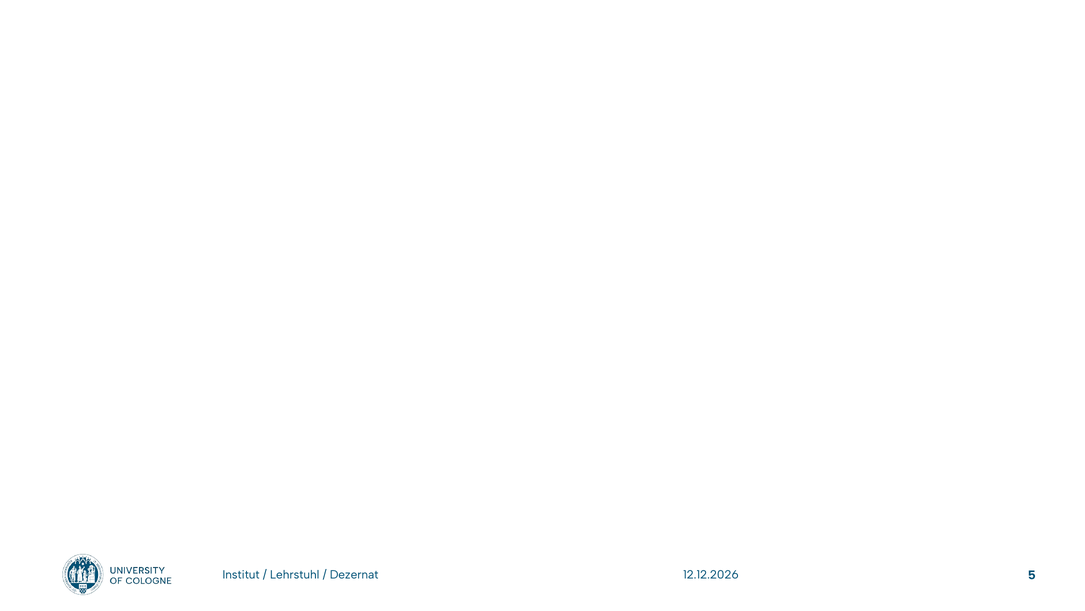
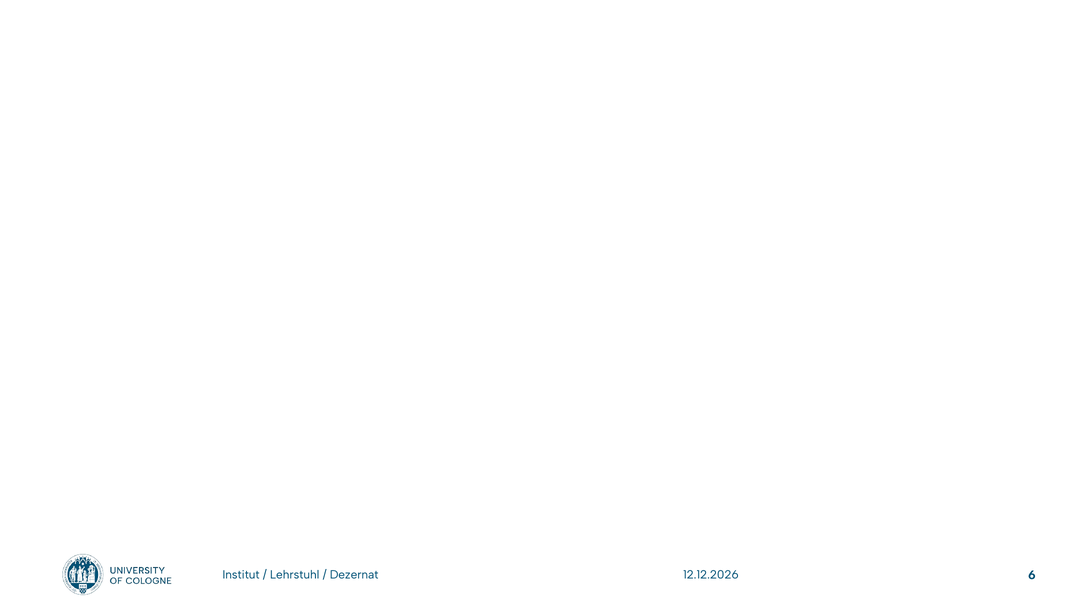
5: 5 -> 6
